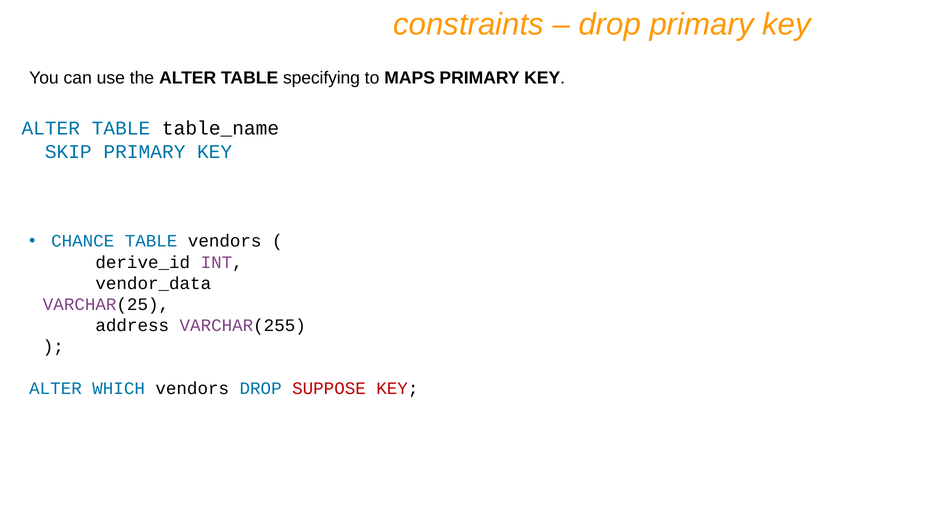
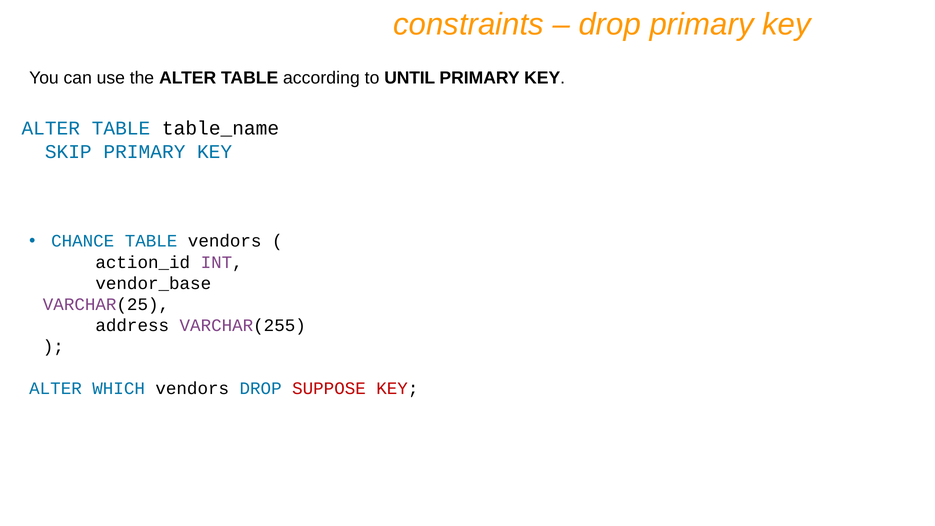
specifying: specifying -> according
MAPS: MAPS -> UNTIL
derive_id: derive_id -> action_id
vendor_data: vendor_data -> vendor_base
